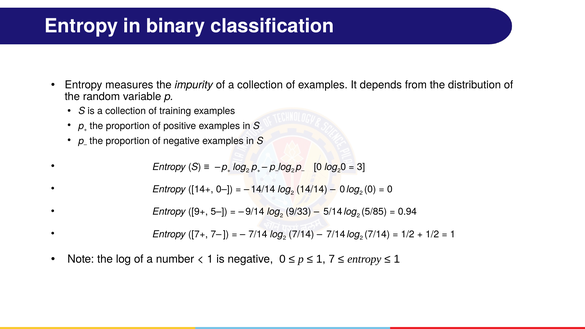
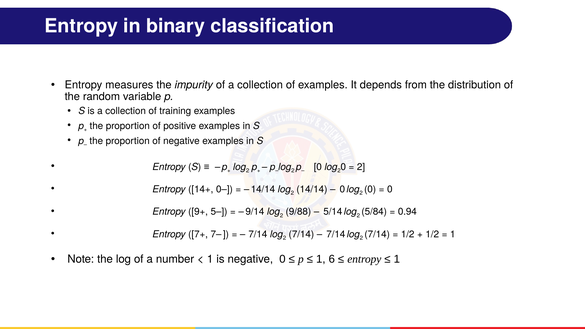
3 at (361, 167): 3 -> 2
9/33: 9/33 -> 9/88
5/85: 5/85 -> 5/84
7: 7 -> 6
